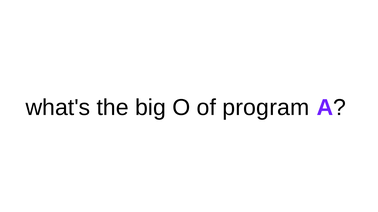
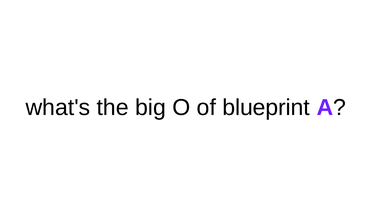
program: program -> blueprint
